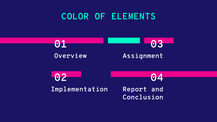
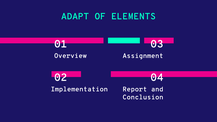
COLOR: COLOR -> ADAPT
